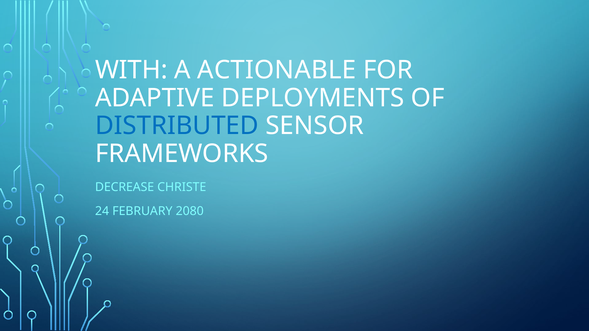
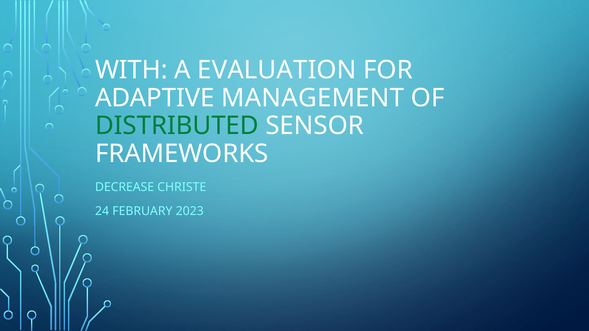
ACTIONABLE: ACTIONABLE -> EVALUATION
DEPLOYMENTS: DEPLOYMENTS -> MANAGEMENT
DISTRIBUTED colour: blue -> green
2080: 2080 -> 2023
